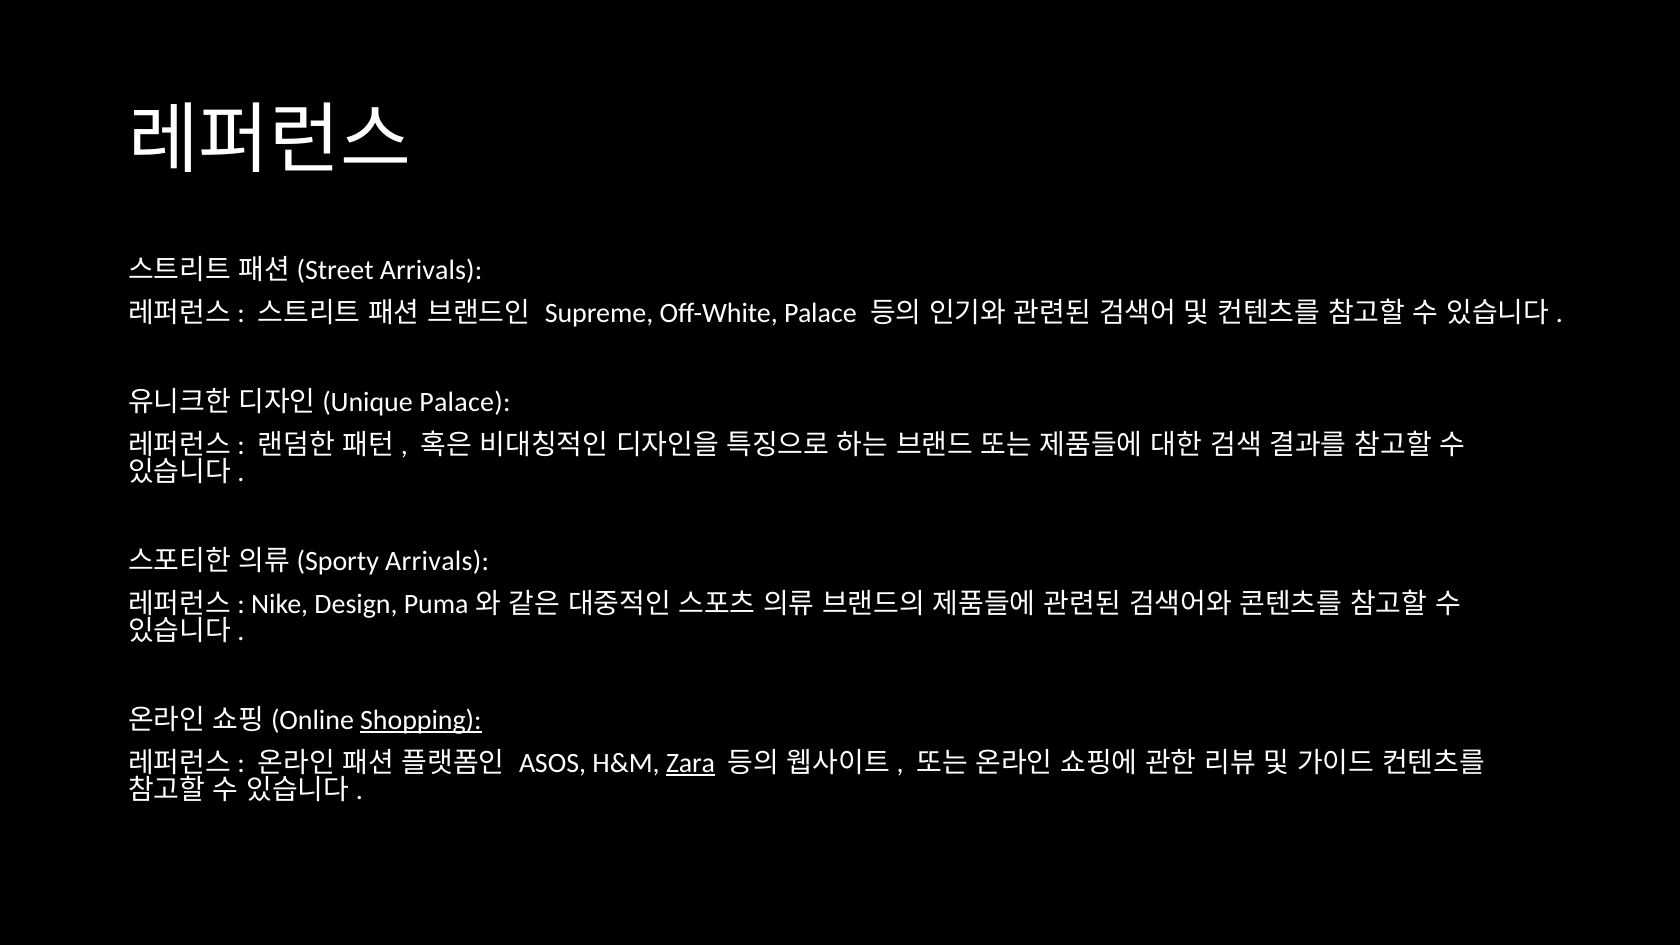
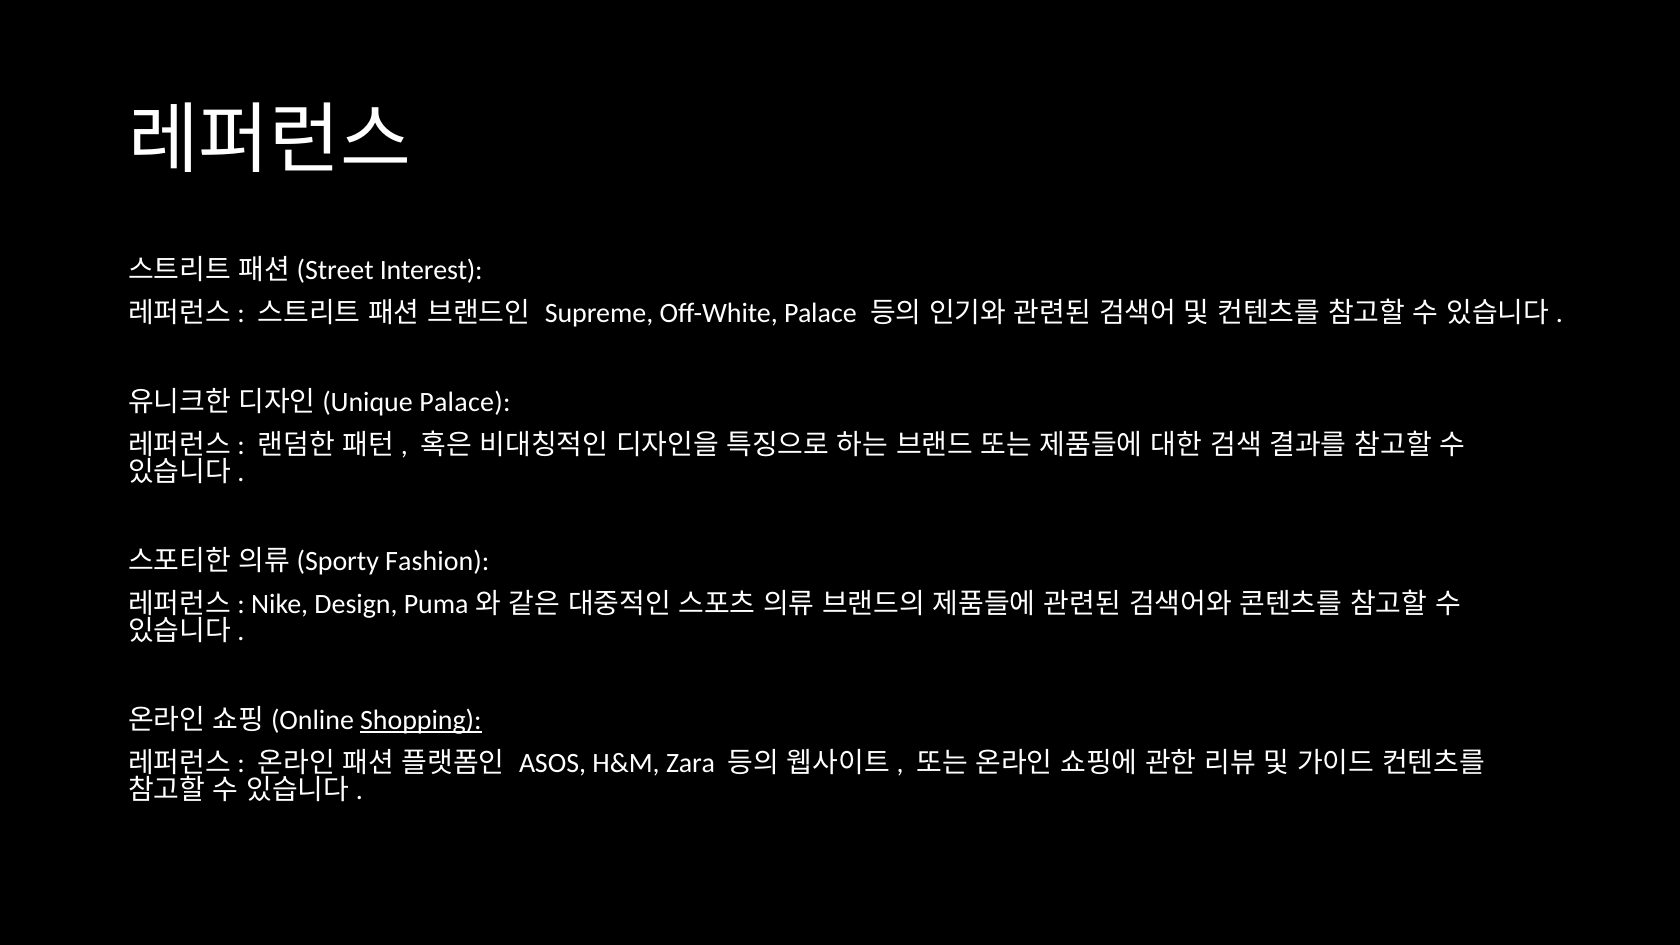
Arrivals at (431, 270): Arrivals -> Interest
Arrivals at (437, 561): Arrivals -> Fashion
Zara underline: present -> none
